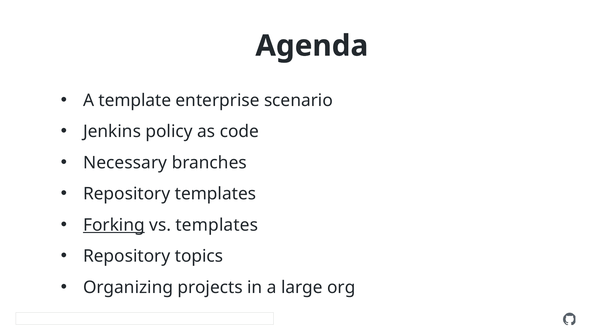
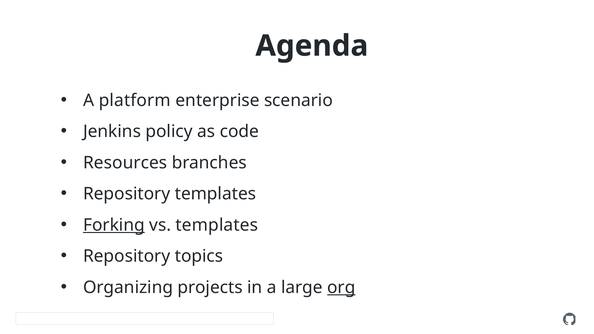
template: template -> platform
Necessary: Necessary -> Resources
org underline: none -> present
